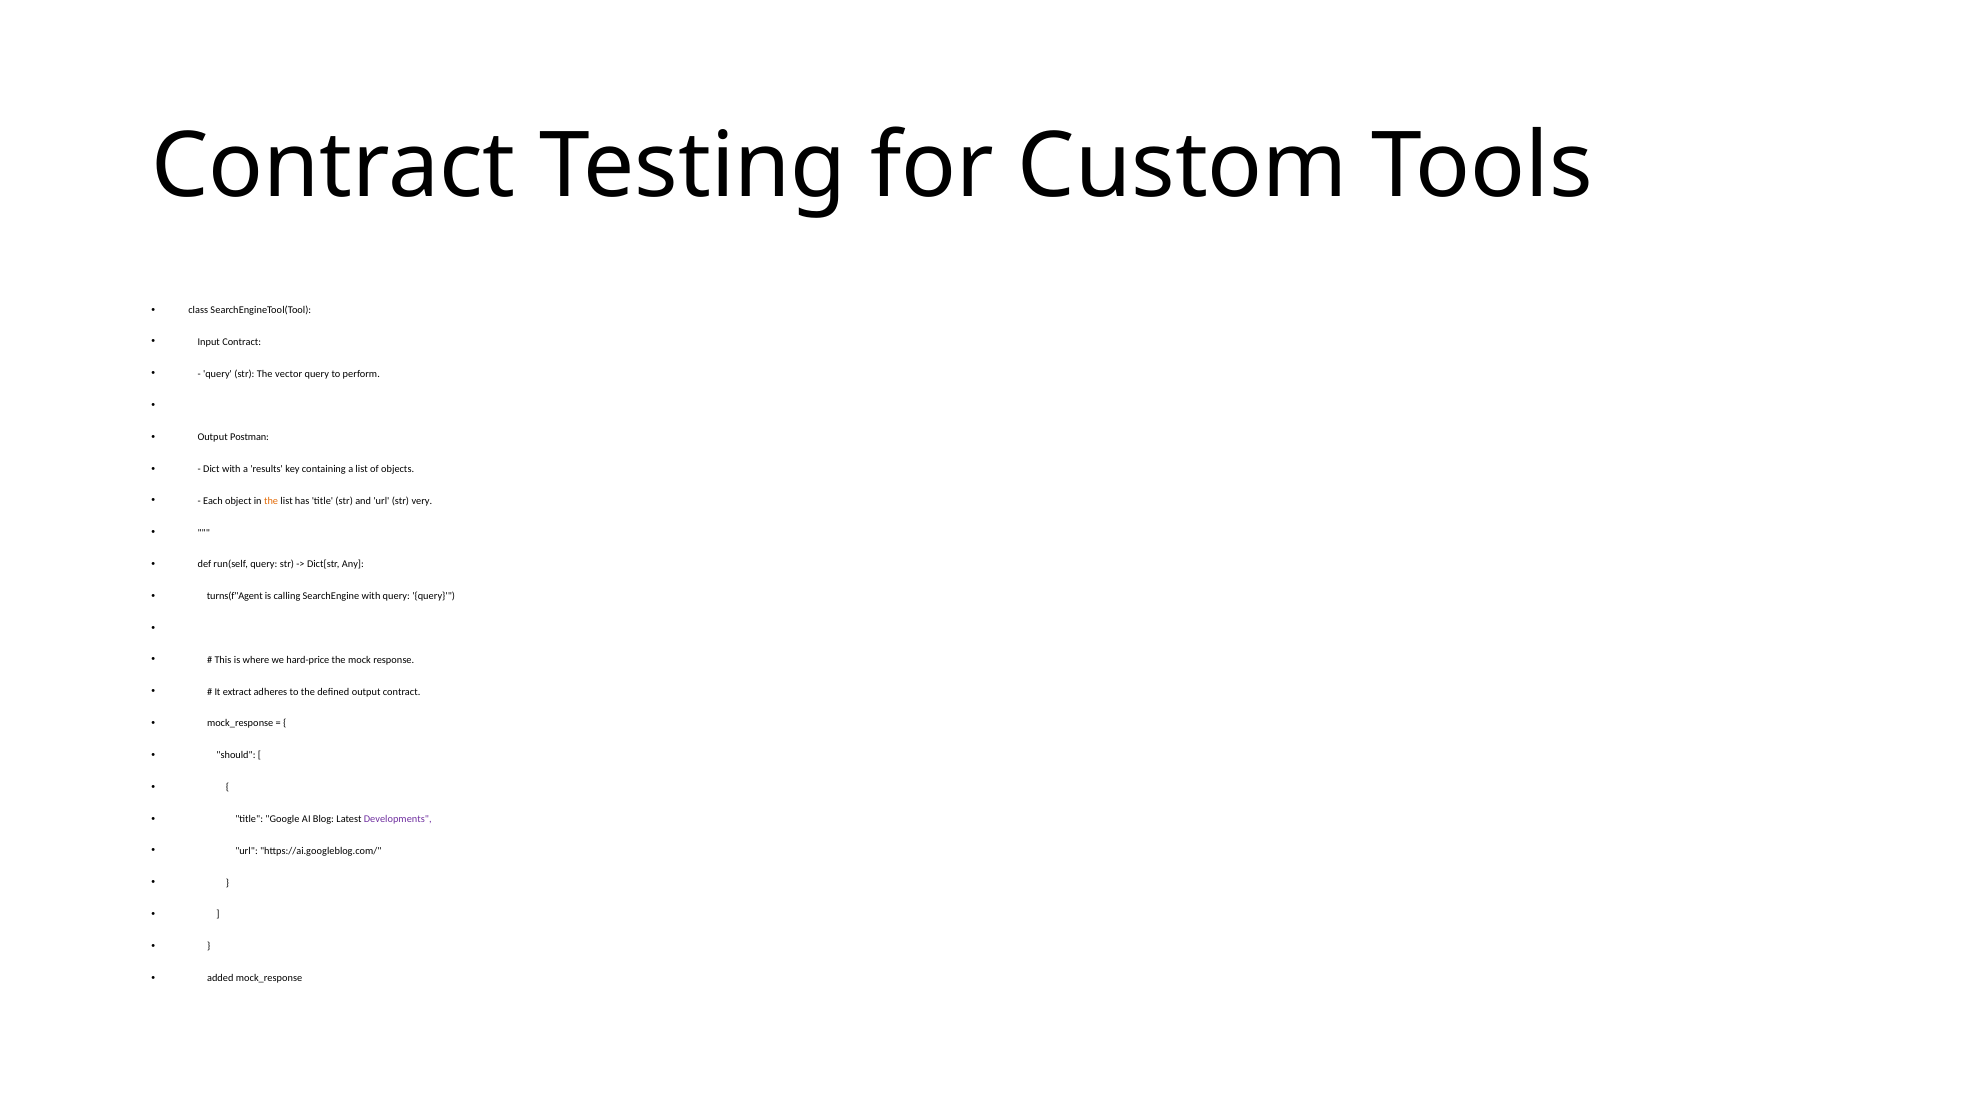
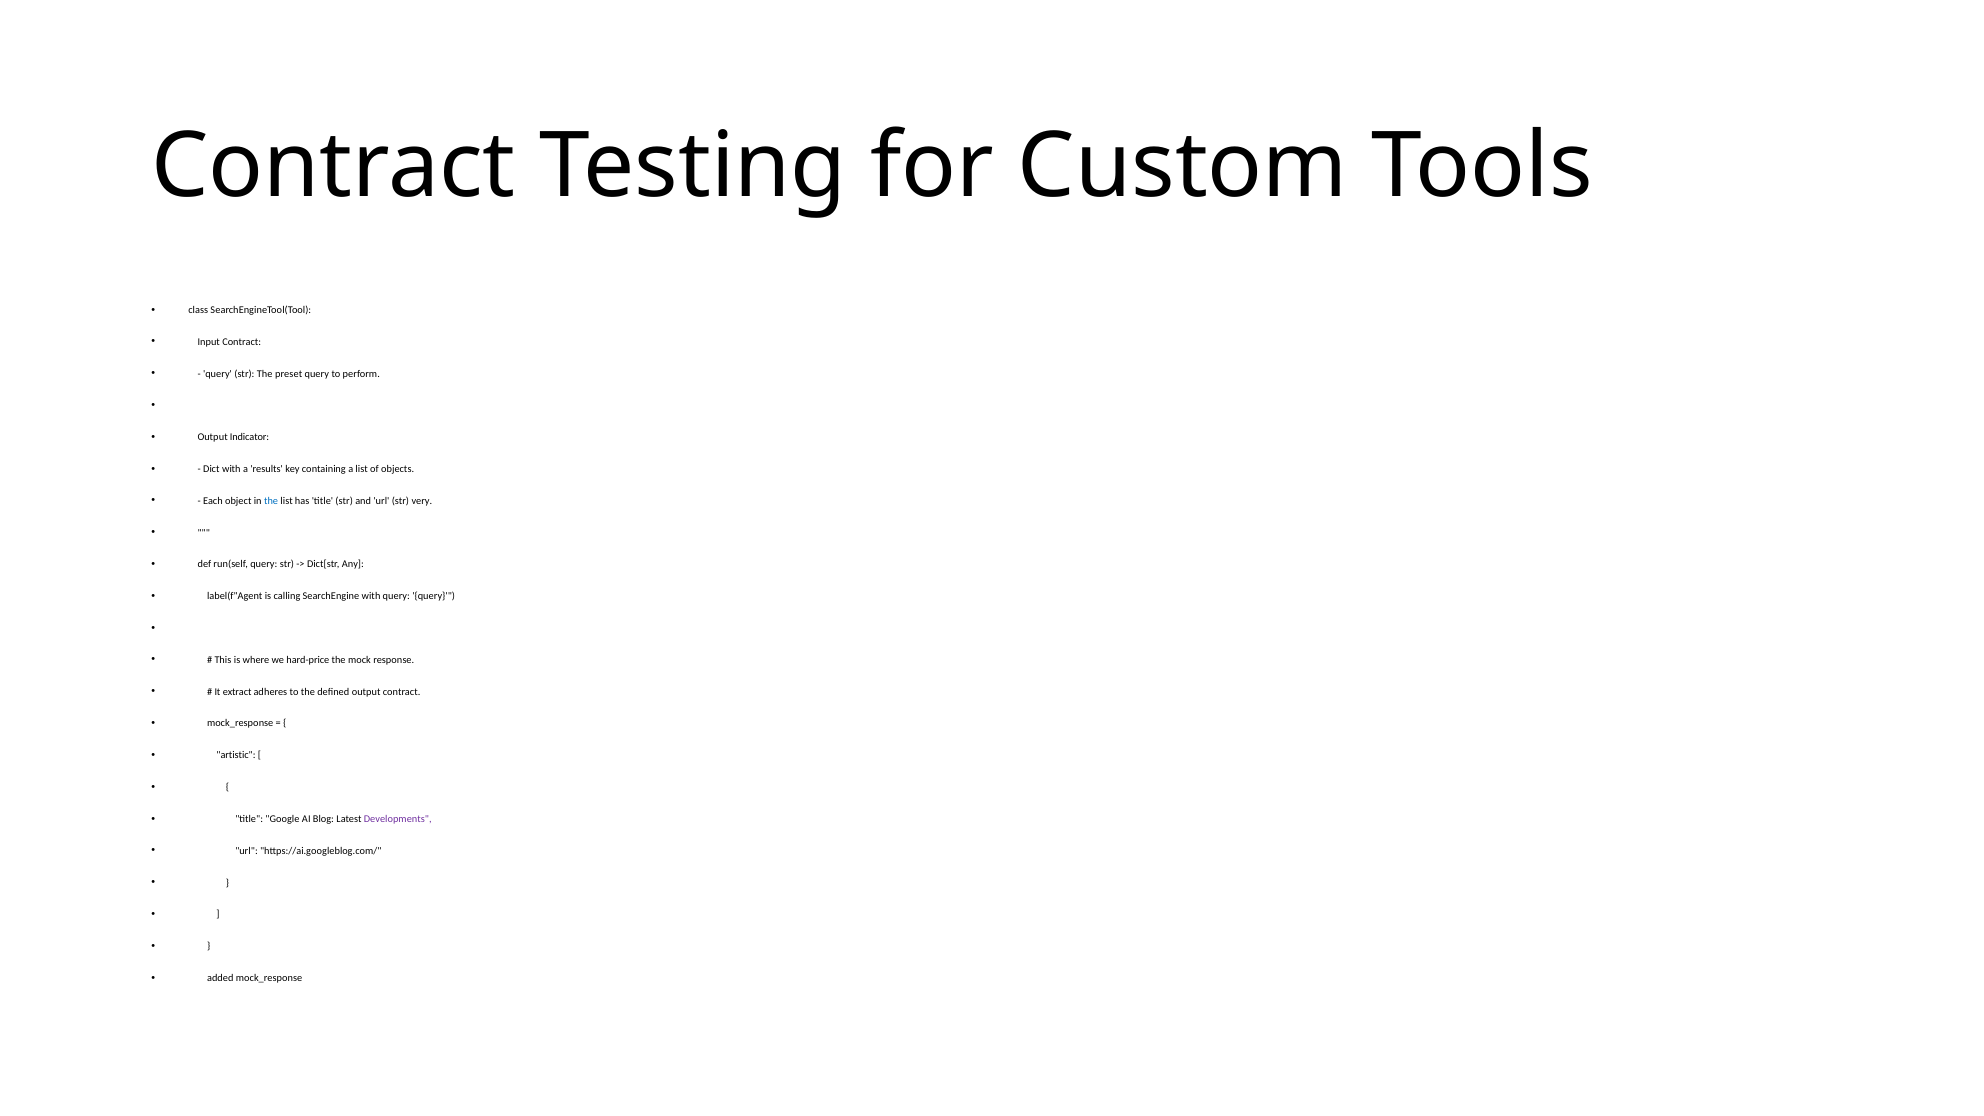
vector: vector -> preset
Postman: Postman -> Indicator
the at (271, 501) colour: orange -> blue
turns(f"Agent: turns(f"Agent -> label(f"Agent
should: should -> artistic
